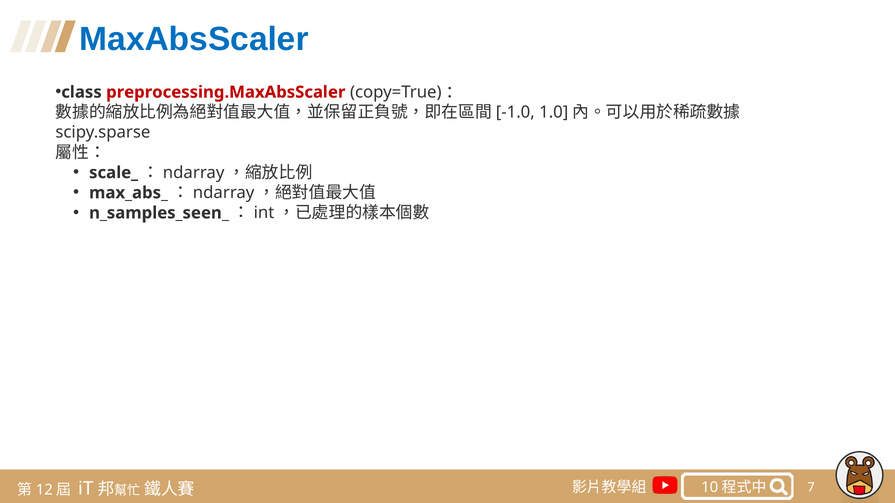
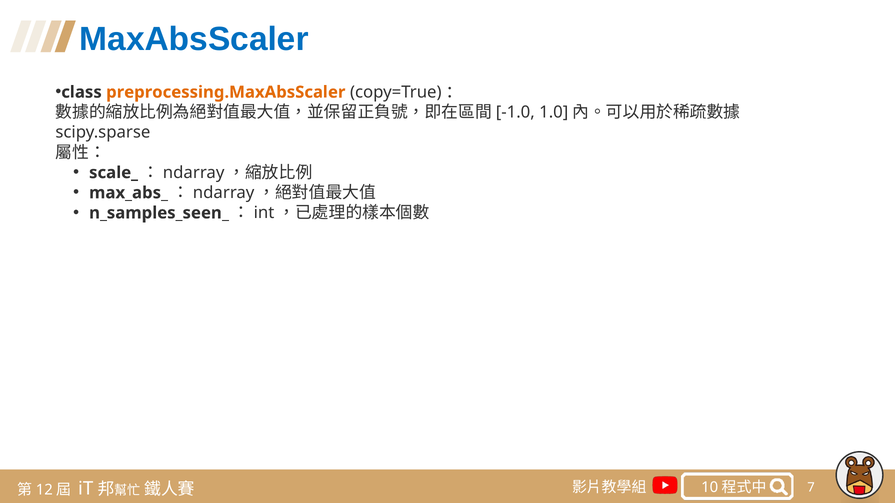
preprocessing.MaxAbsScaler colour: red -> orange
